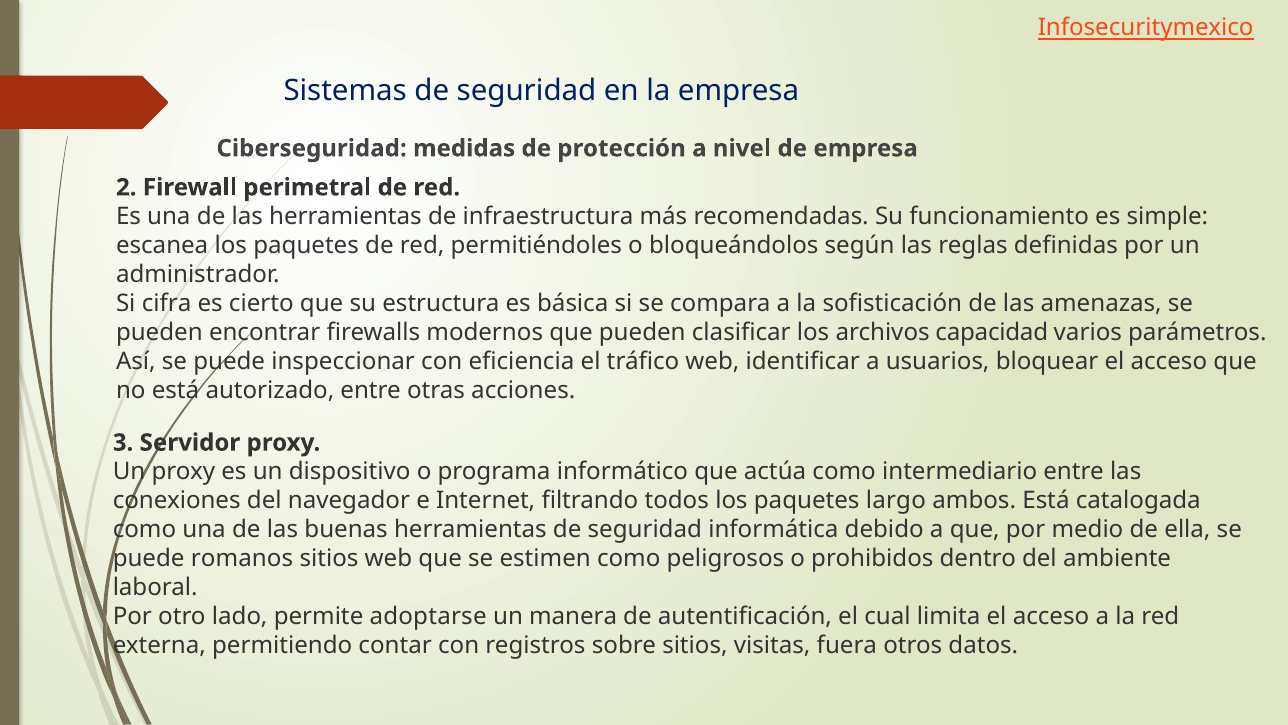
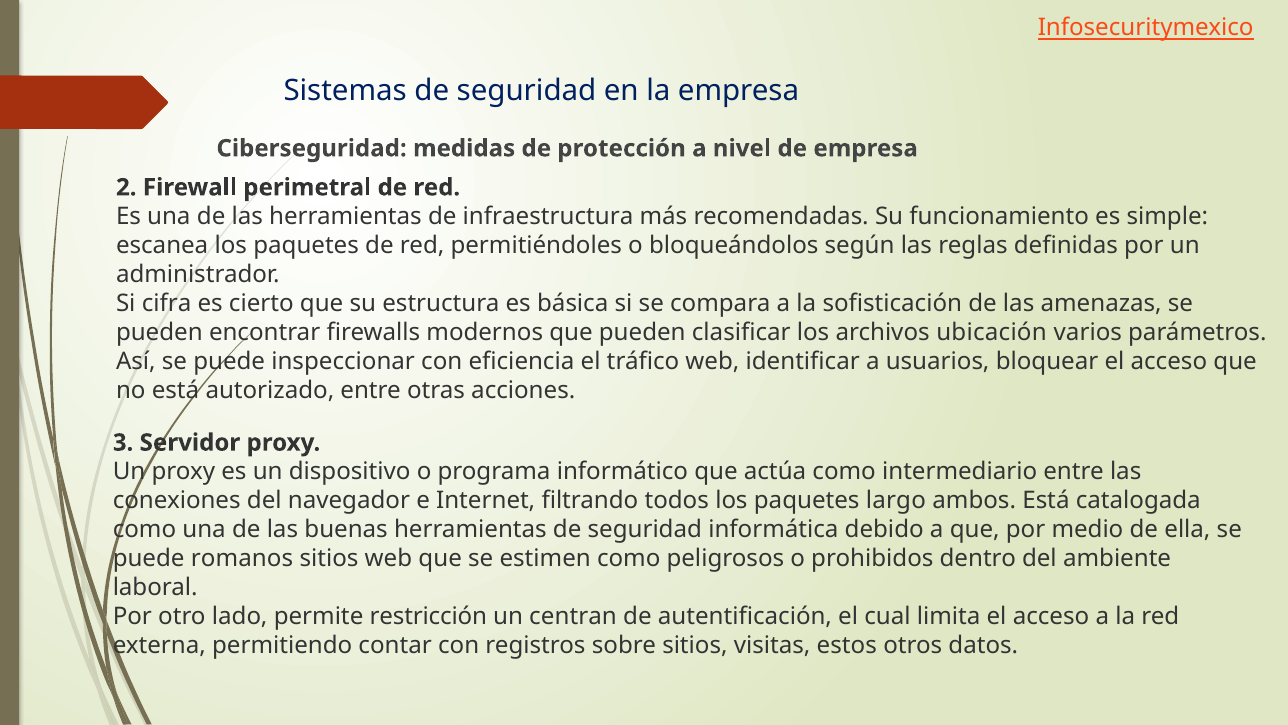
capacidad: capacidad -> ubicación
adoptarse: adoptarse -> restricción
manera: manera -> centran
fuera: fuera -> estos
